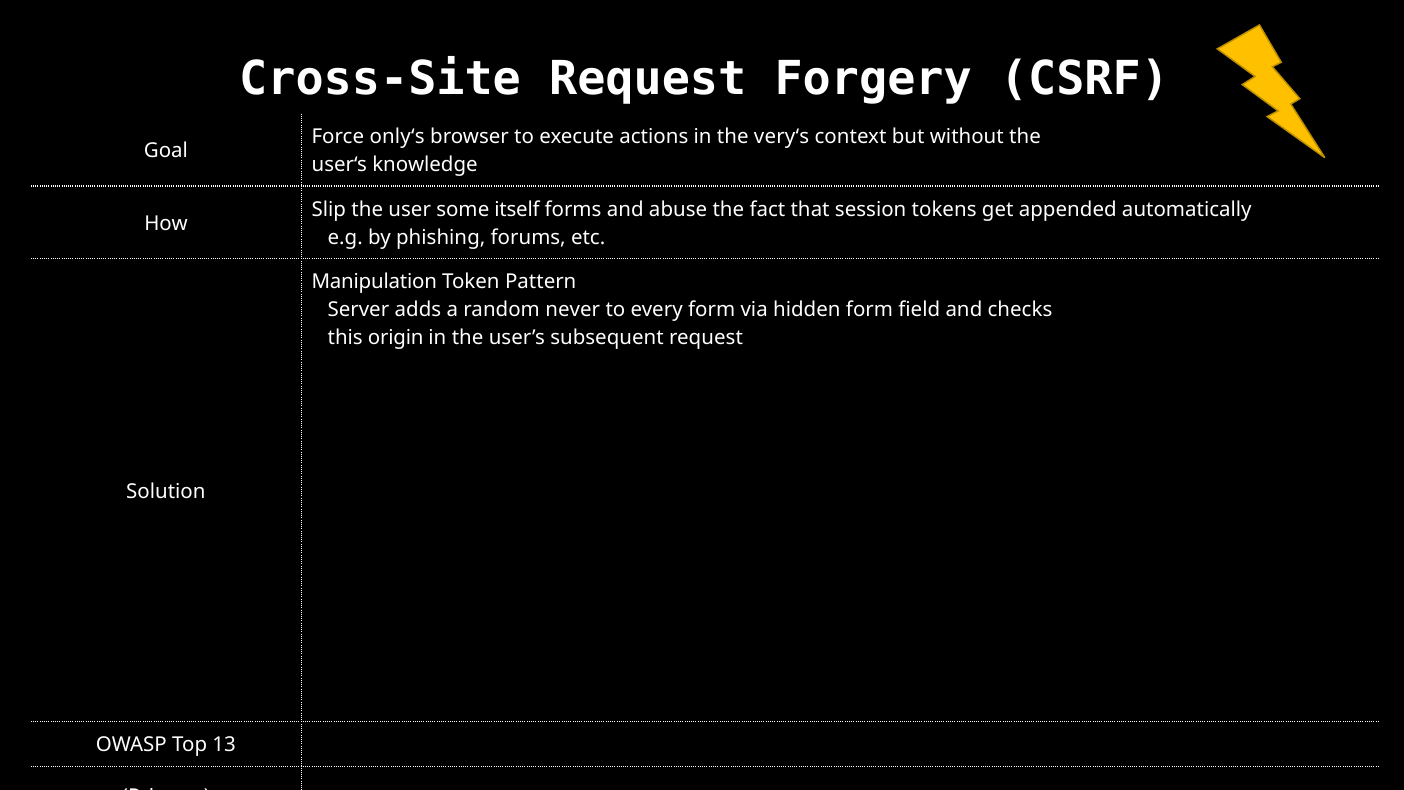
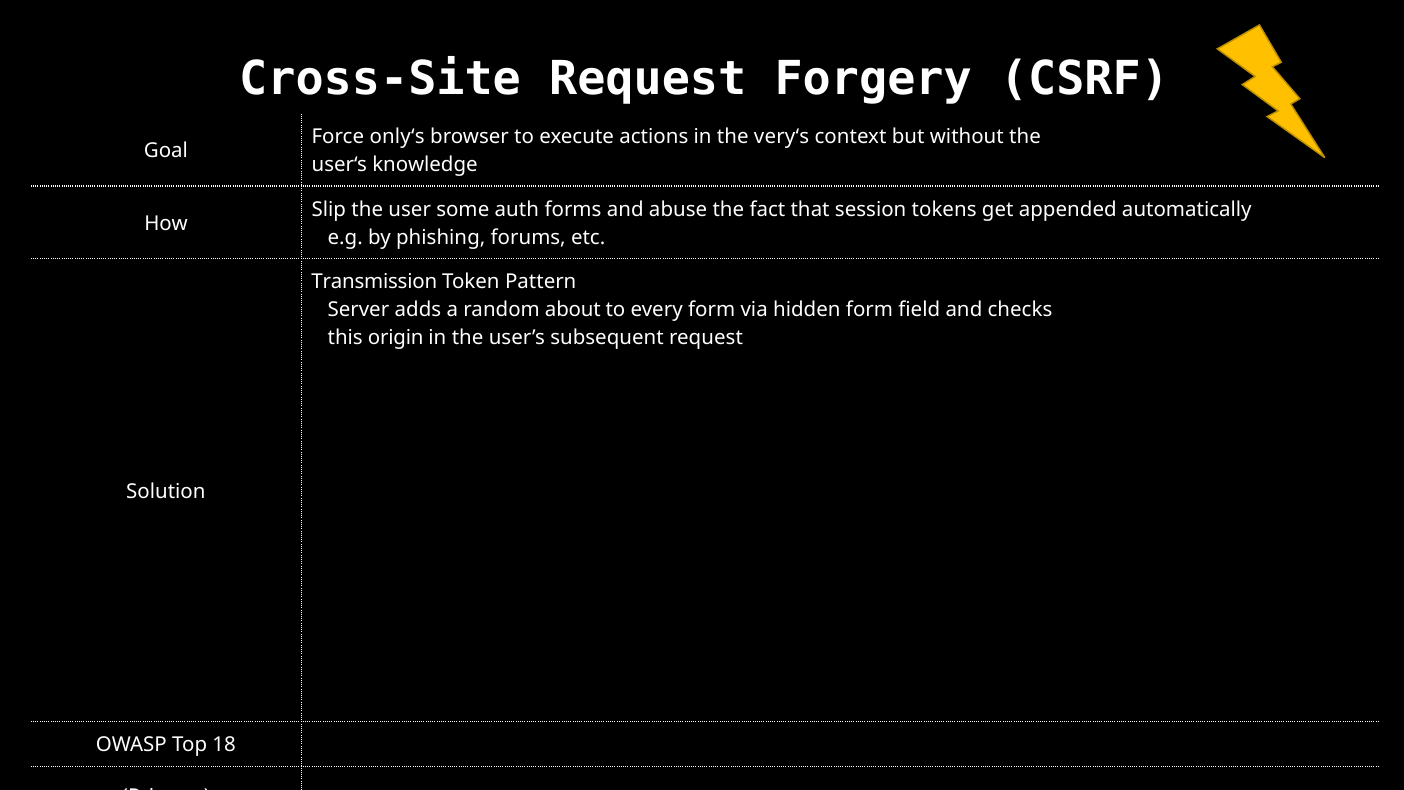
itself: itself -> auth
Manipulation: Manipulation -> Transmission
never: never -> about
13: 13 -> 18
